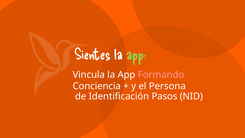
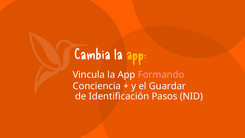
Sientes: Sientes -> Cambia
app at (136, 55) colour: light green -> yellow
Persona: Persona -> Guardar
